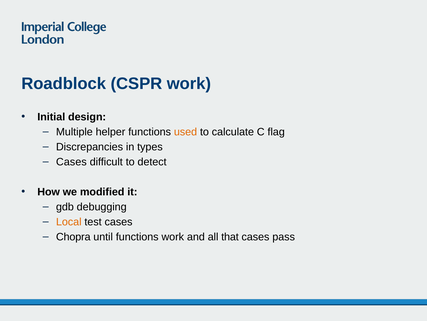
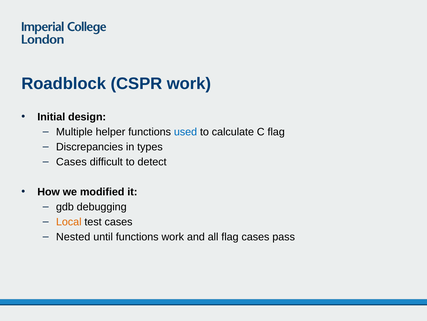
used colour: orange -> blue
Chopra: Chopra -> Nested
all that: that -> flag
